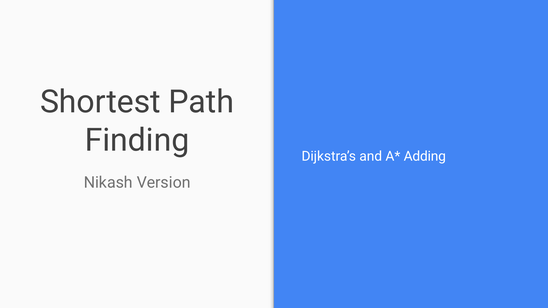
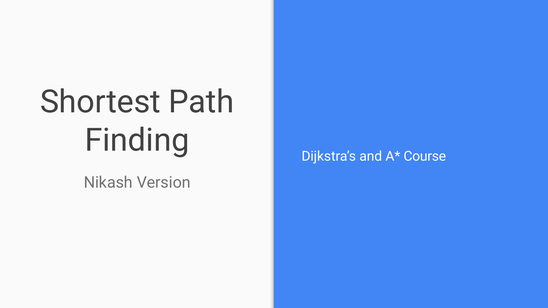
Adding: Adding -> Course
